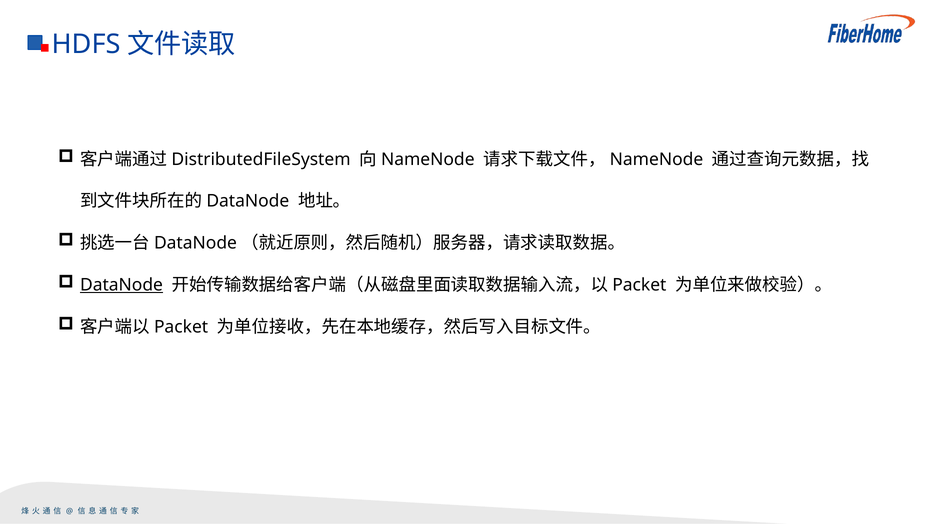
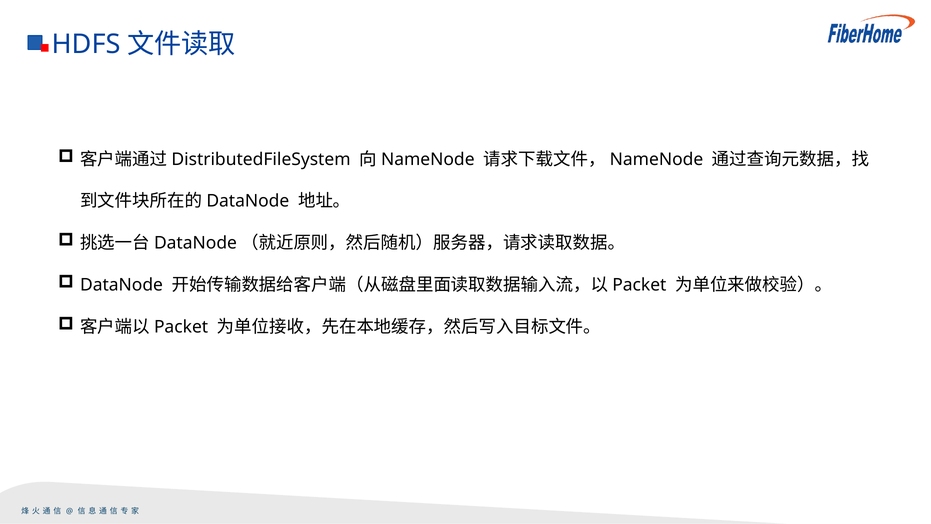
DataNode underline: present -> none
